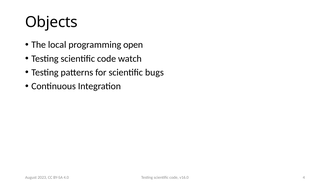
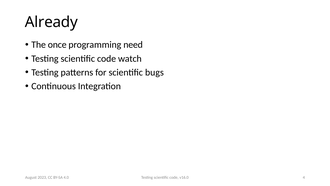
Objects: Objects -> Already
local: local -> once
open: open -> need
